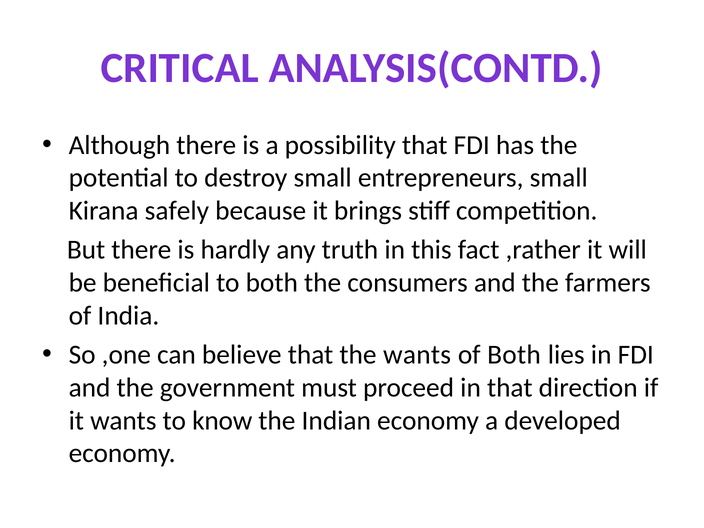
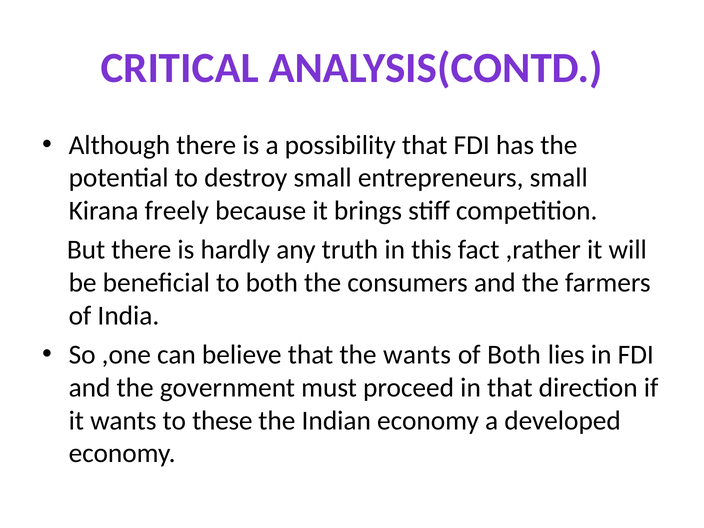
safely: safely -> freely
know: know -> these
